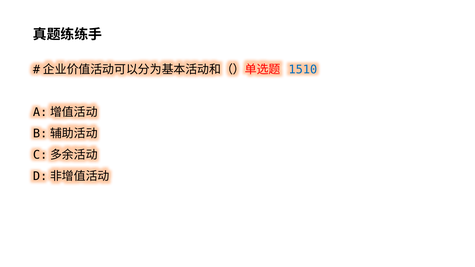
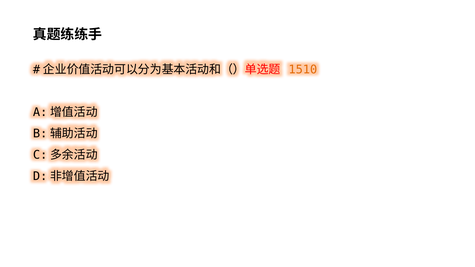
1510 colour: blue -> orange
